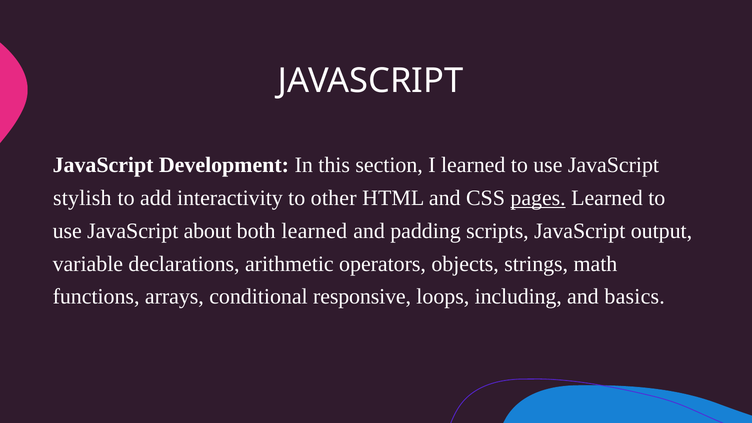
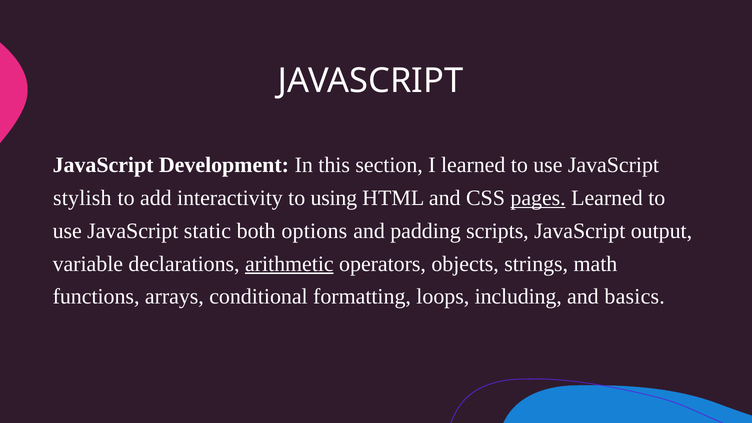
other: other -> using
about: about -> static
both learned: learned -> options
arithmetic underline: none -> present
responsive: responsive -> formatting
